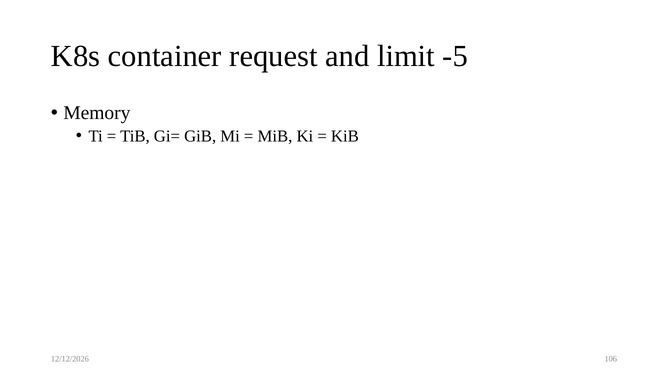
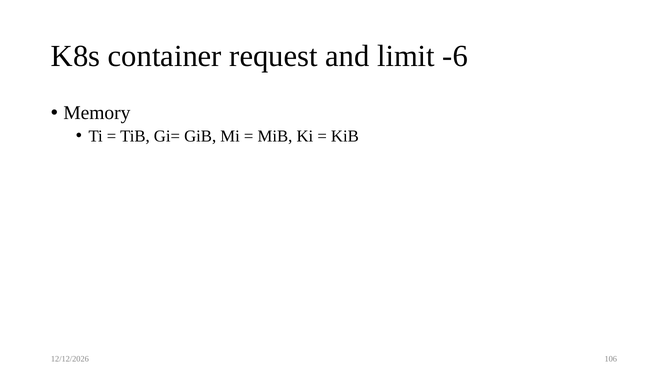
-5: -5 -> -6
